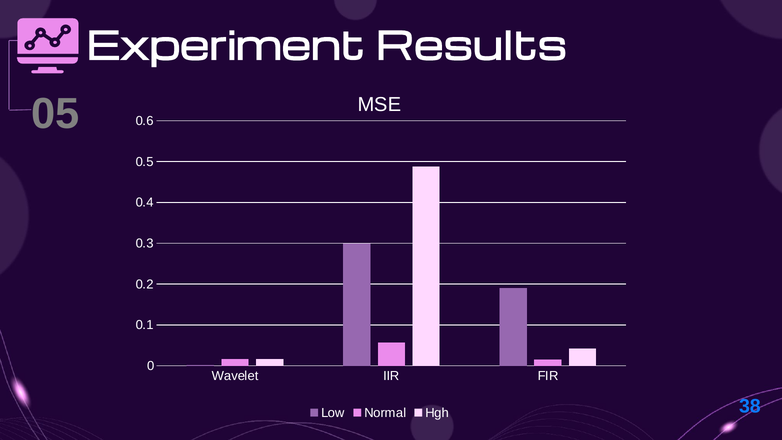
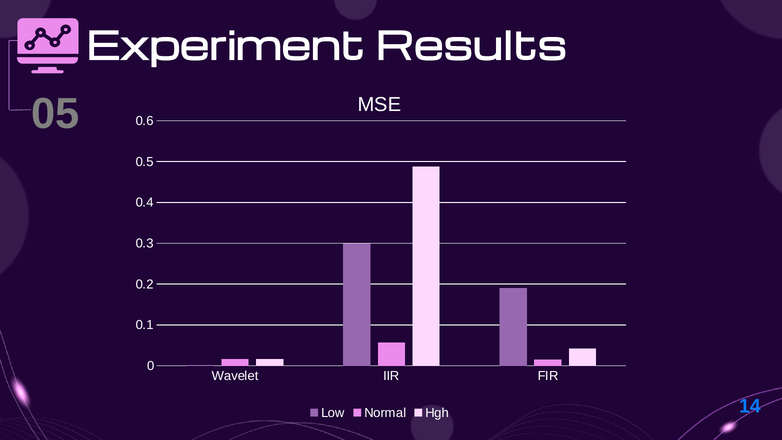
38: 38 -> 14
